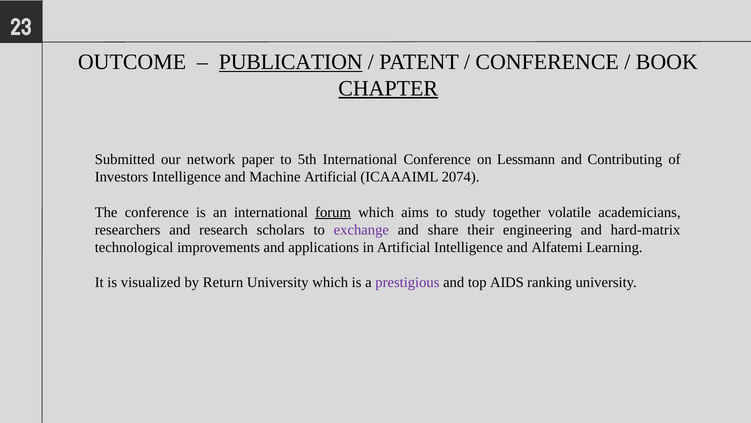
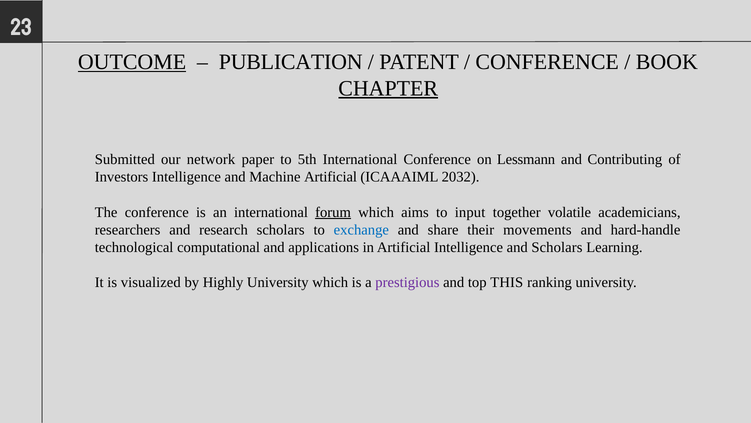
OUTCOME underline: none -> present
PUBLICATION underline: present -> none
2074: 2074 -> 2032
study: study -> input
exchange colour: purple -> blue
engineering: engineering -> movements
hard-matrix: hard-matrix -> hard-handle
improvements: improvements -> computational
and Alfatemi: Alfatemi -> Scholars
Return: Return -> Highly
AIDS: AIDS -> THIS
